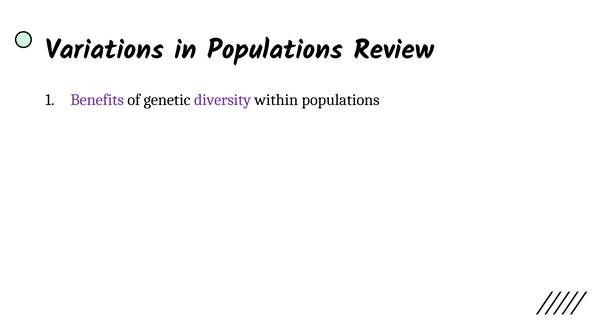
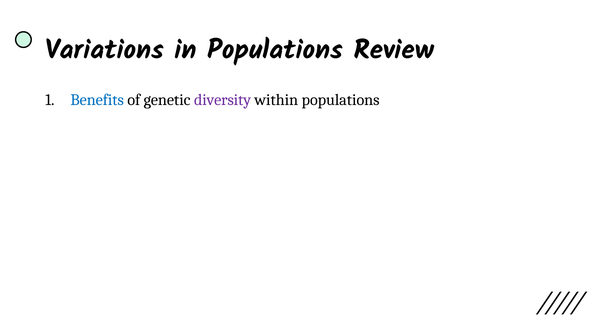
Benefits colour: purple -> blue
